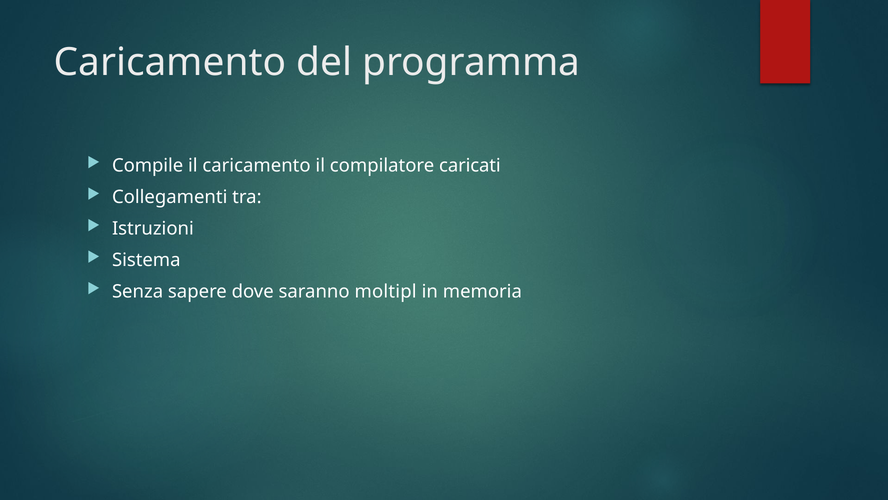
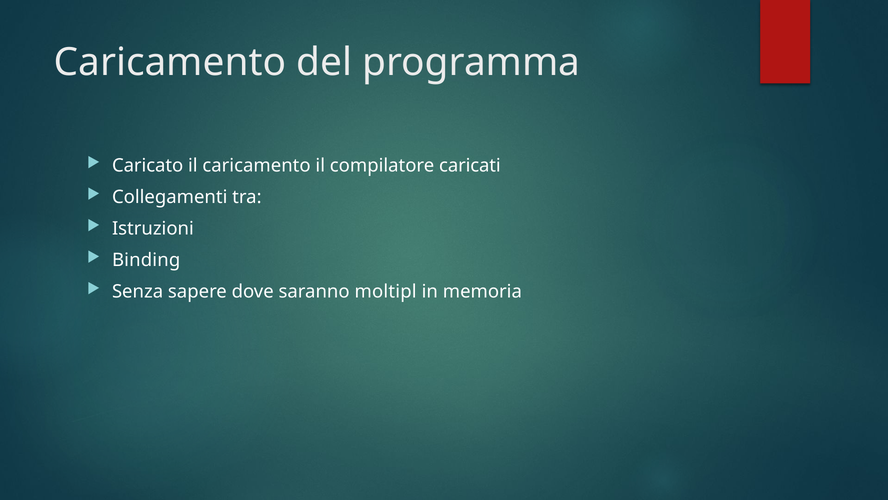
Compile: Compile -> Caricato
Sistema: Sistema -> Binding
